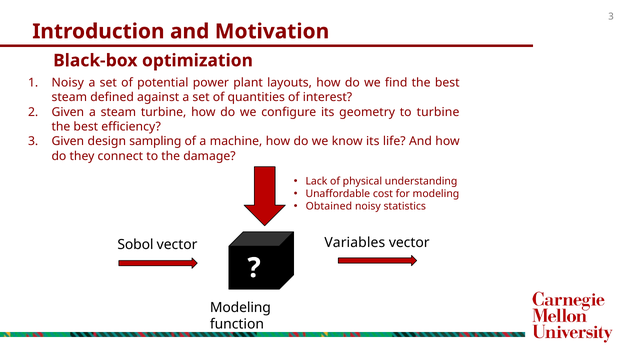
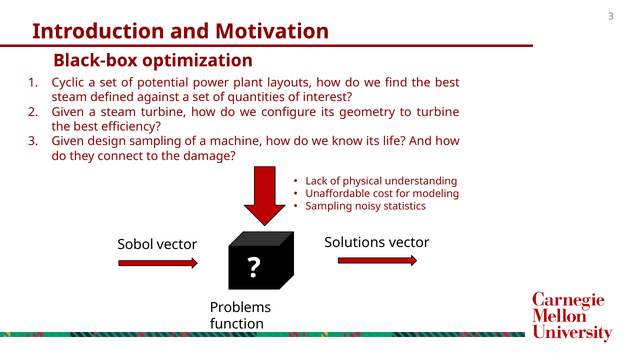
Noisy at (68, 83): Noisy -> Cyclic
Obtained at (329, 206): Obtained -> Sampling
Variables: Variables -> Solutions
Modeling at (240, 307): Modeling -> Problems
